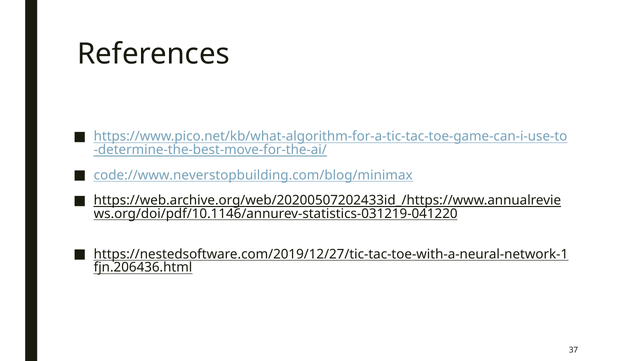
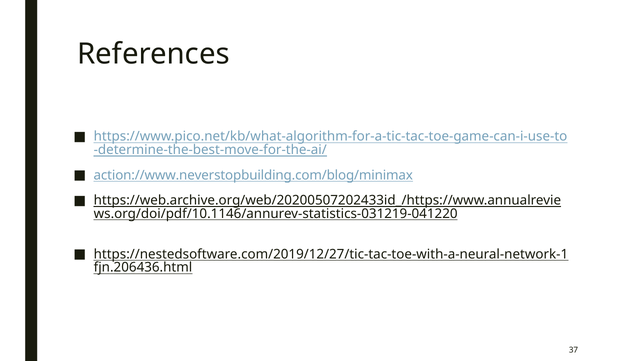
code://www.neverstopbuilding.com/blog/minimax: code://www.neverstopbuilding.com/blog/minimax -> action://www.neverstopbuilding.com/blog/minimax
